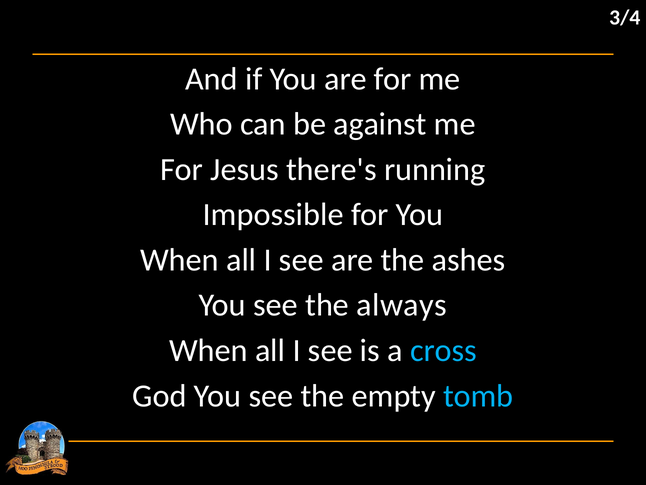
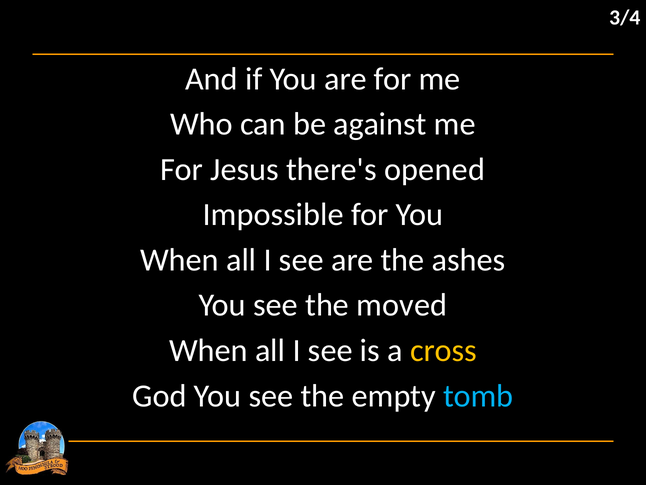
running: running -> opened
always: always -> moved
cross colour: light blue -> yellow
